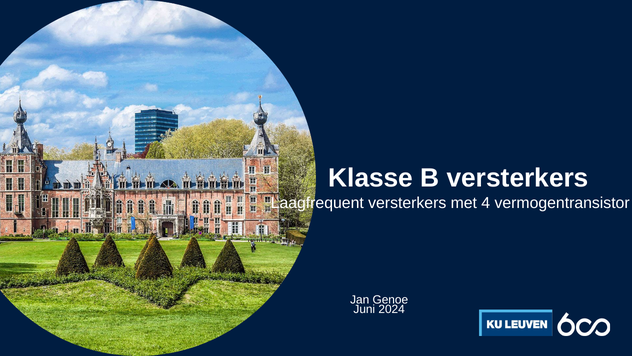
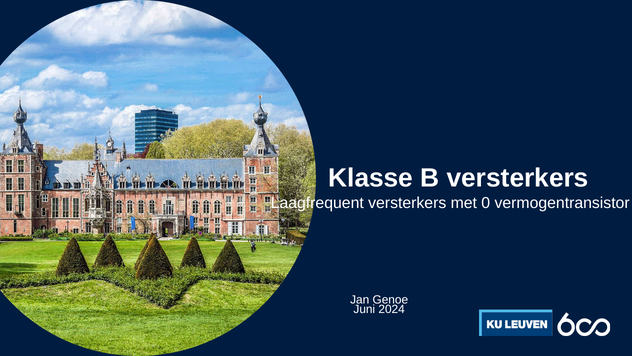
4: 4 -> 0
